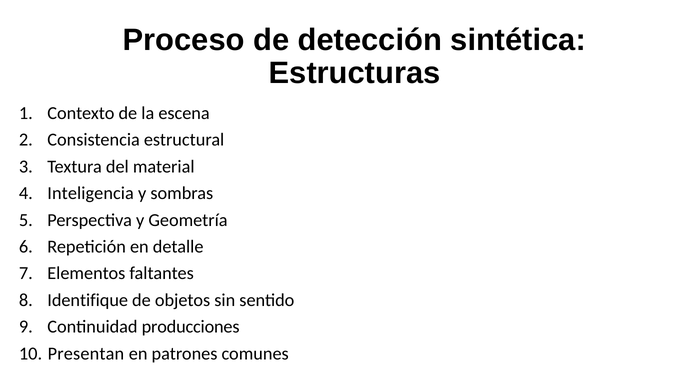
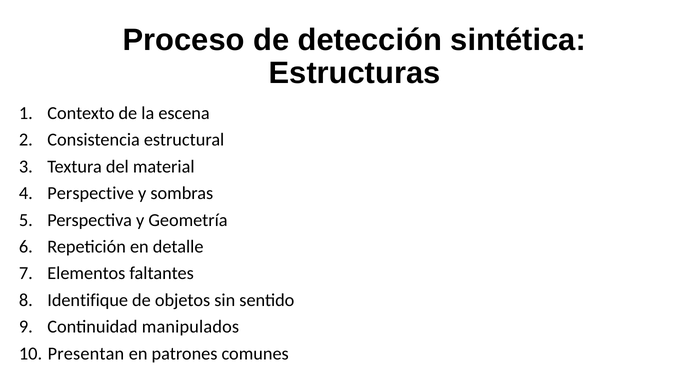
Inteligencia: Inteligencia -> Perspective
producciones: producciones -> manipulados
